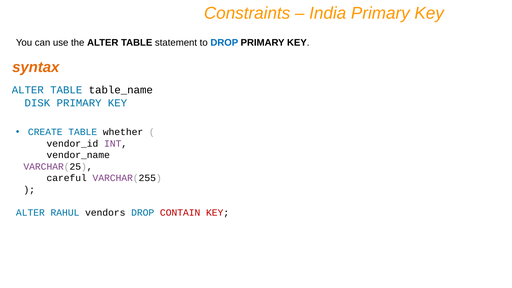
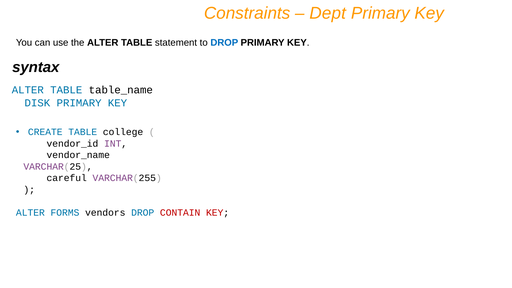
India: India -> Dept
syntax colour: orange -> black
whether: whether -> college
RAHUL: RAHUL -> FORMS
